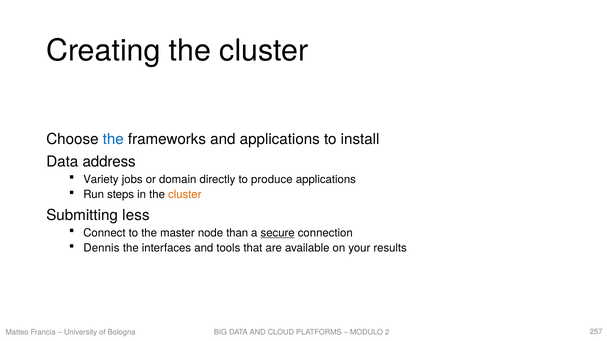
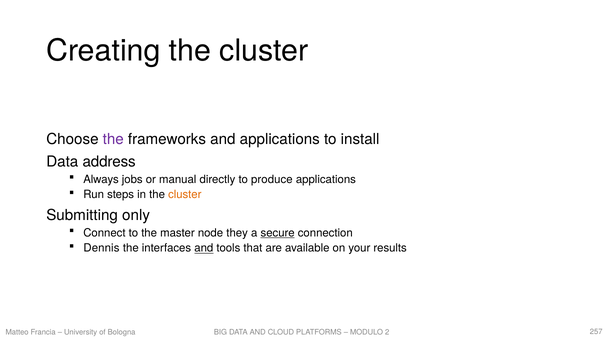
the at (113, 139) colour: blue -> purple
Variety: Variety -> Always
domain: domain -> manual
less: less -> only
than: than -> they
and at (204, 249) underline: none -> present
